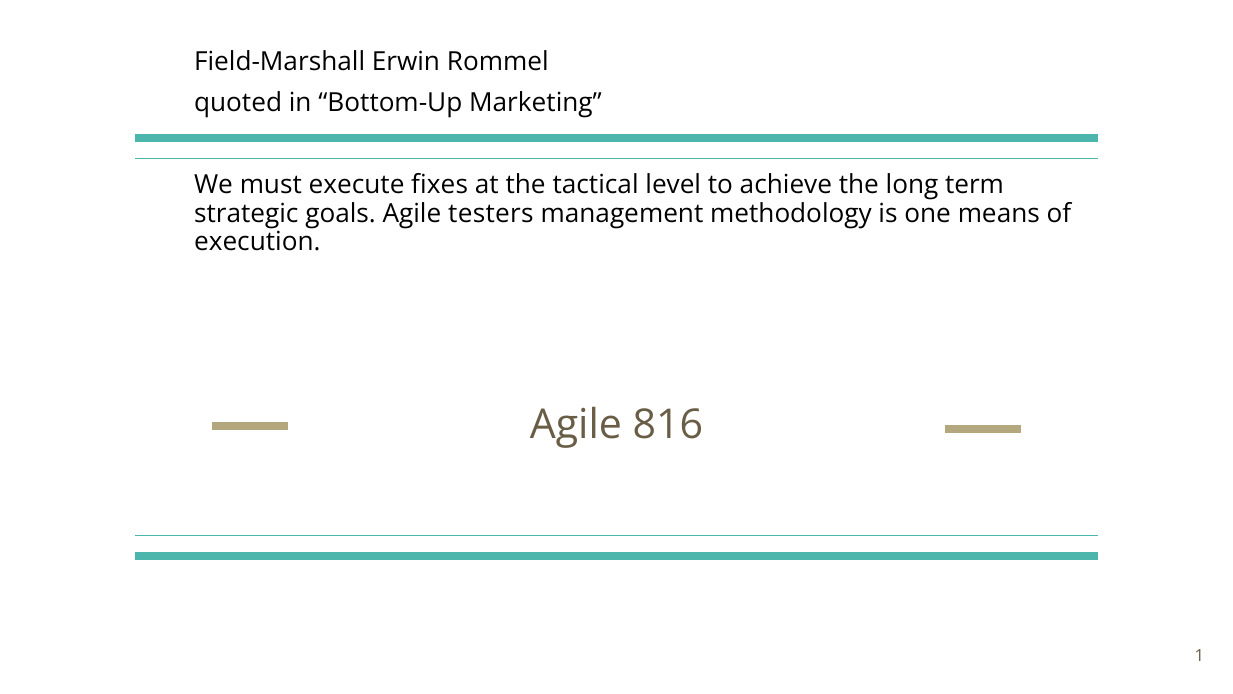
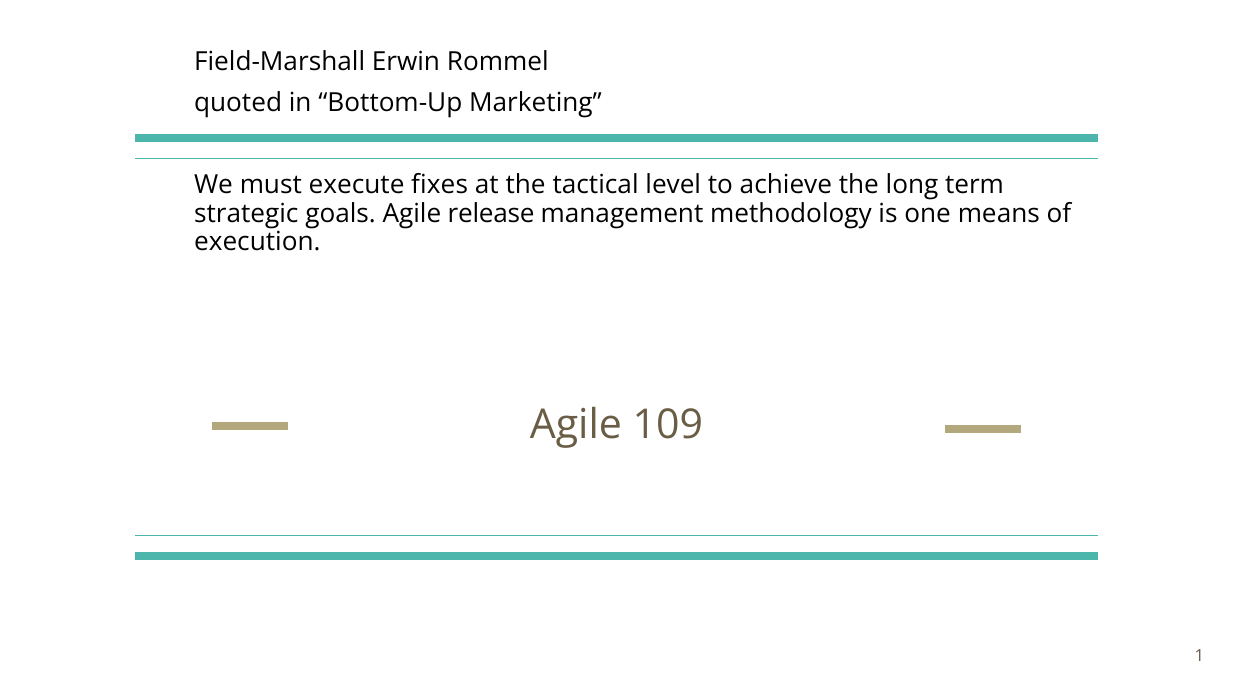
testers: testers -> release
816: 816 -> 109
